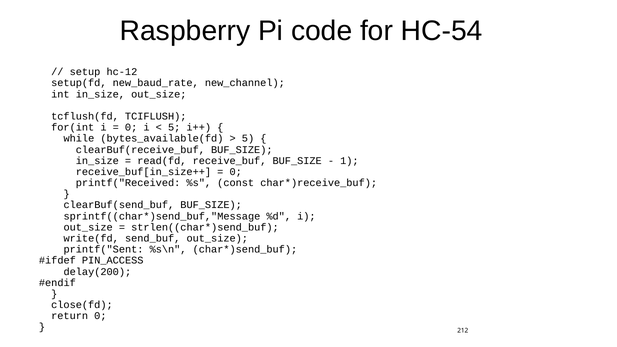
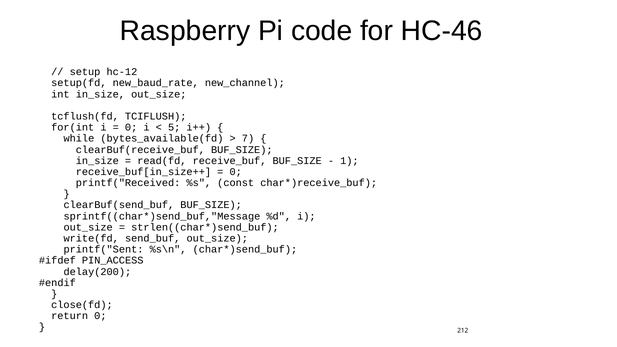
HC-54: HC-54 -> HC-46
5 at (248, 139): 5 -> 7
